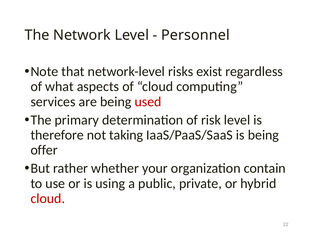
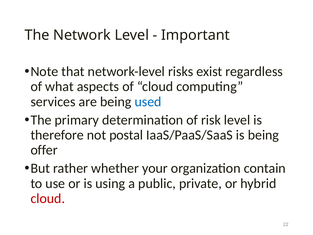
Personnel: Personnel -> Important
used colour: red -> blue
taking: taking -> postal
